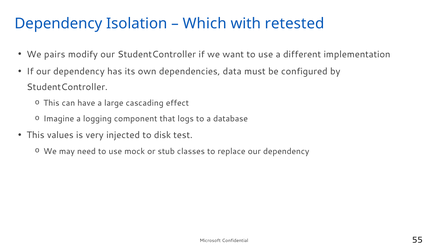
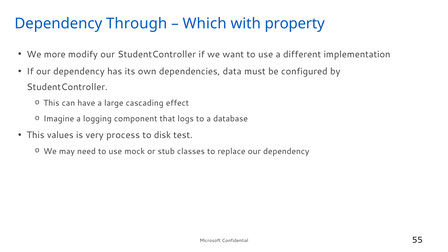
Isolation: Isolation -> Through
retested: retested -> property
pairs: pairs -> more
injected: injected -> process
